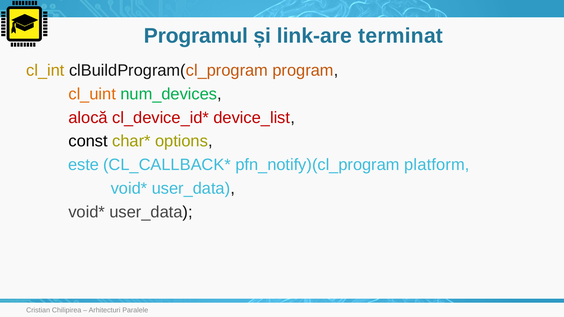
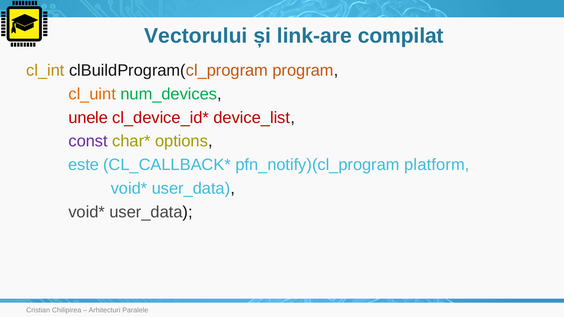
Programul: Programul -> Vectorului
terminat: terminat -> compilat
alocă: alocă -> unele
const colour: black -> purple
